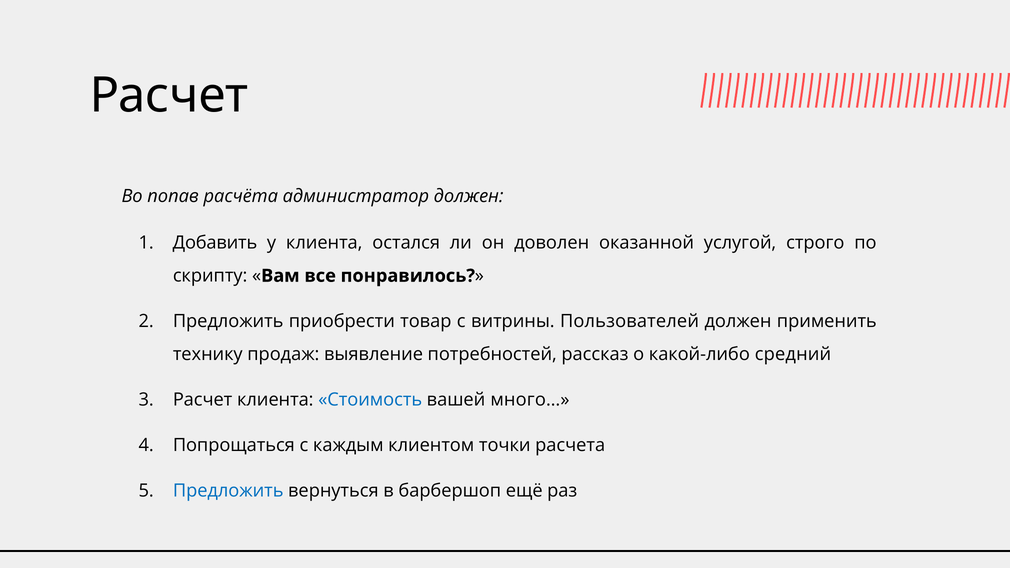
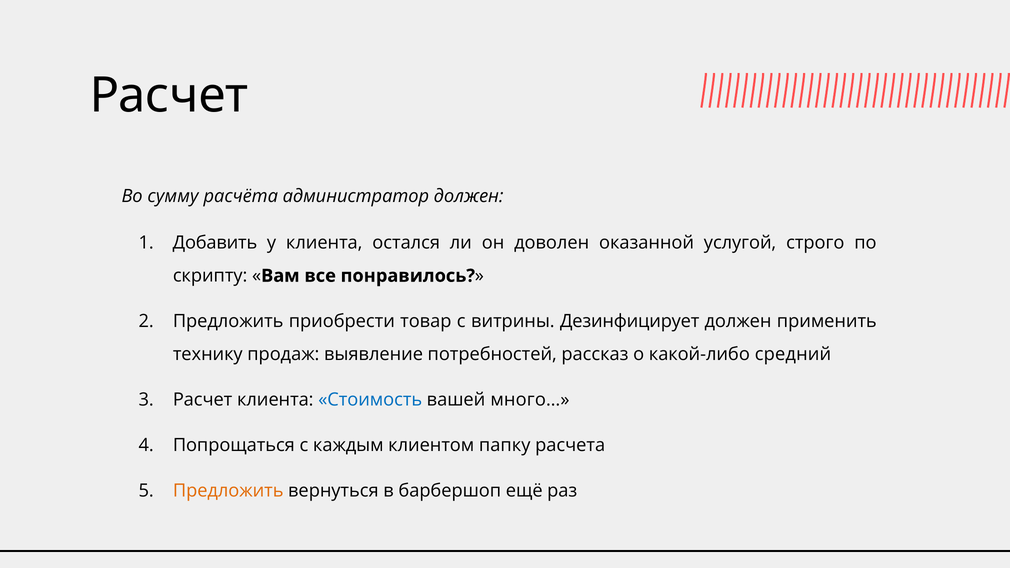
попав: попав -> сумму
Пользователей: Пользователей -> Дезинфицирует
точки: точки -> папку
Предложить at (228, 491) colour: blue -> orange
